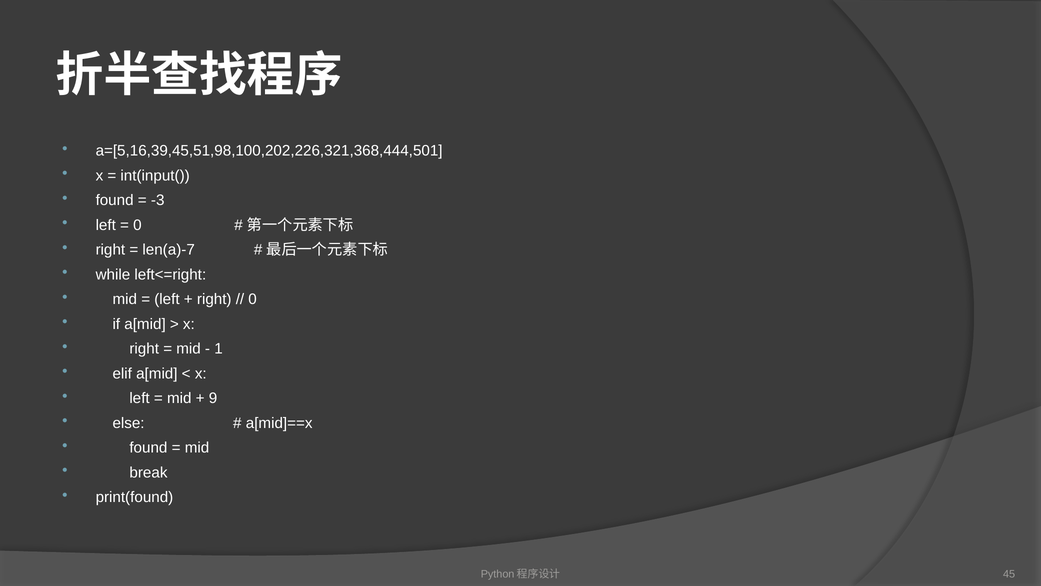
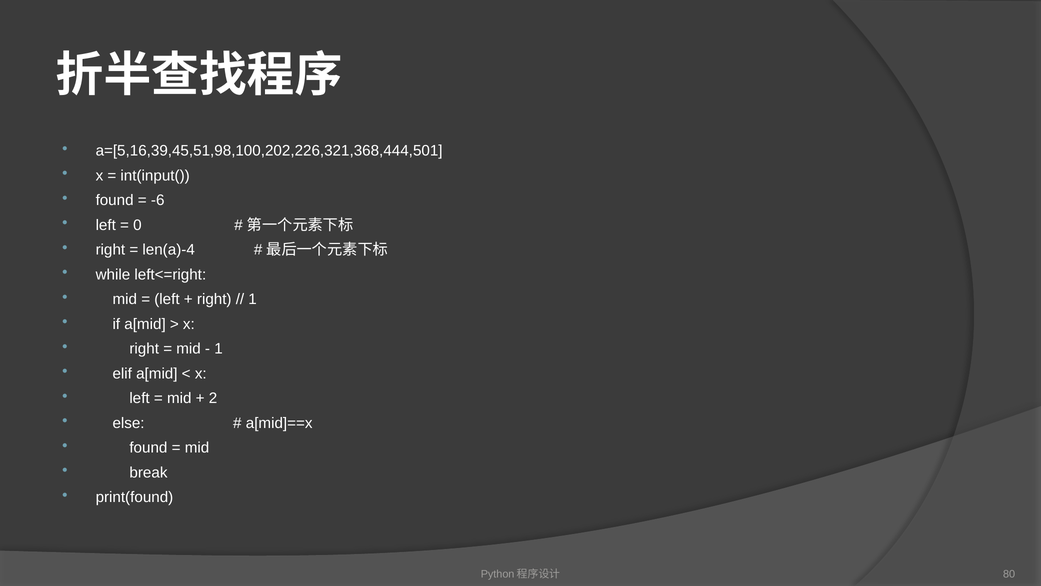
-3: -3 -> -6
len(a)-7: len(a)-7 -> len(a)-4
0 at (253, 299): 0 -> 1
9: 9 -> 2
45: 45 -> 80
